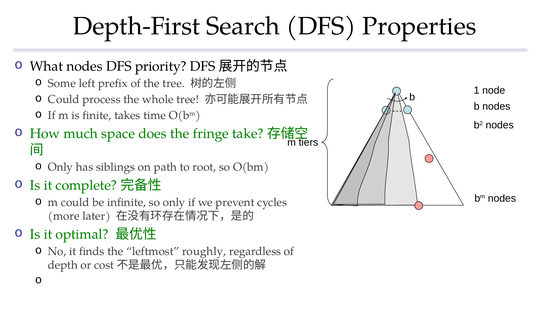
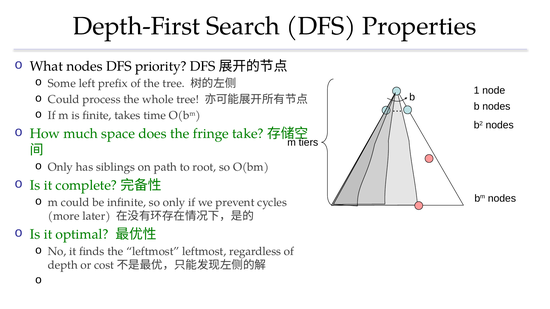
leftmost roughly: roughly -> leftmost
